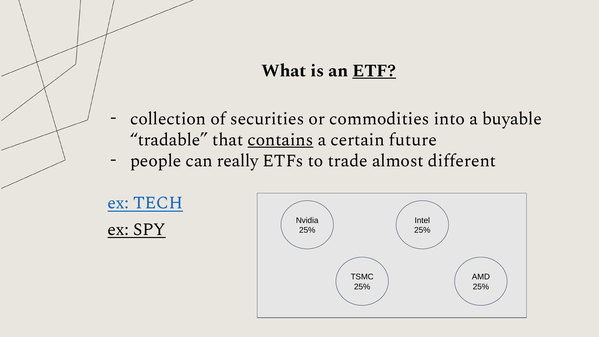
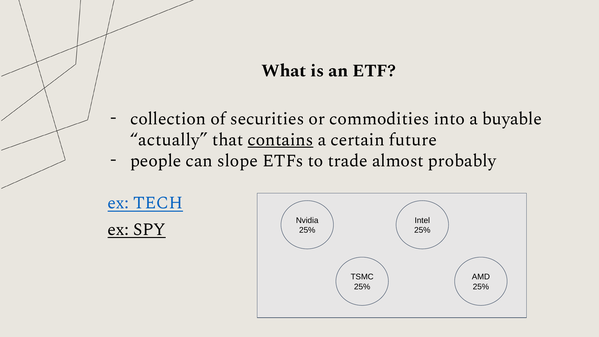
ETF underline: present -> none
tradable: tradable -> actually
really: really -> slope
different: different -> probably
